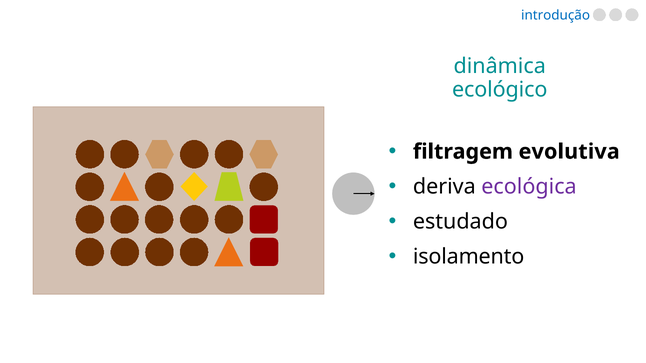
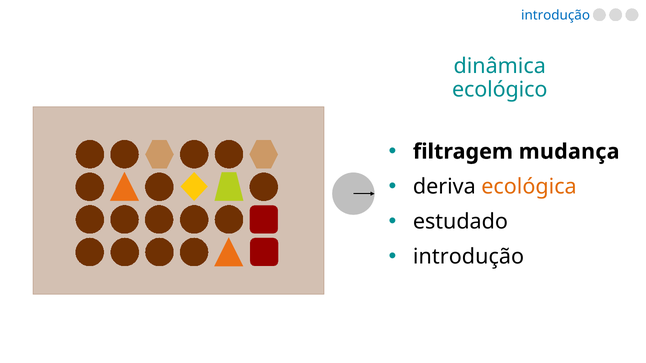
evolutiva: evolutiva -> mudança
ecológica colour: purple -> orange
isolamento at (469, 257): isolamento -> introdução
